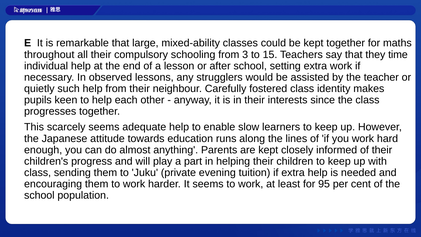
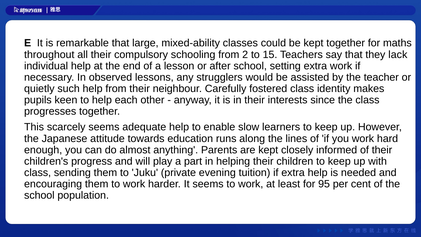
3: 3 -> 2
time: time -> lack
